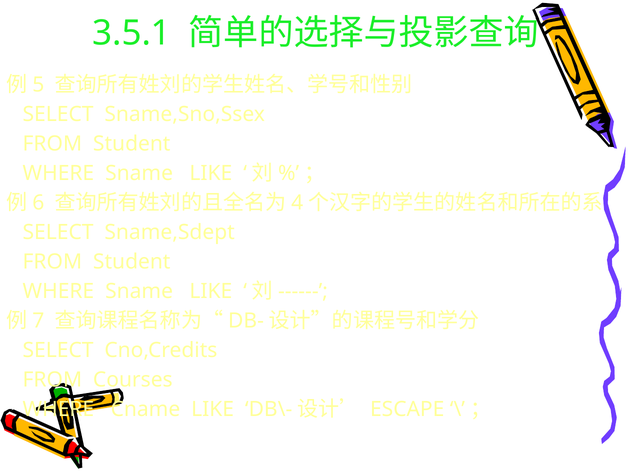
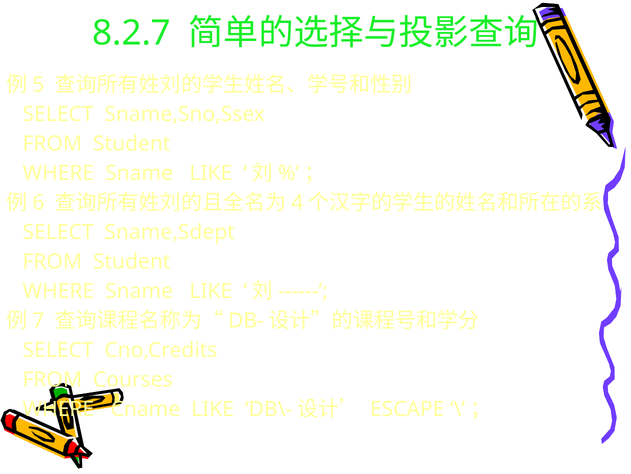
3.5.1: 3.5.1 -> 8.2.7
